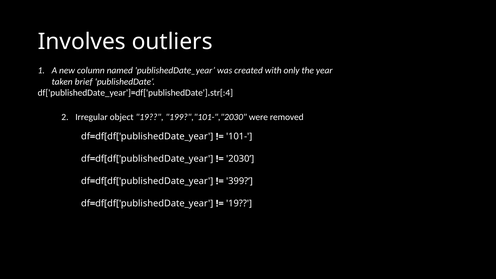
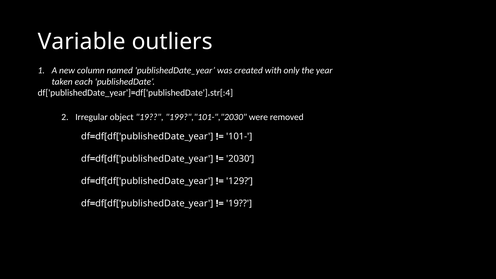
Involves: Involves -> Variable
brief: brief -> each
399: 399 -> 129
